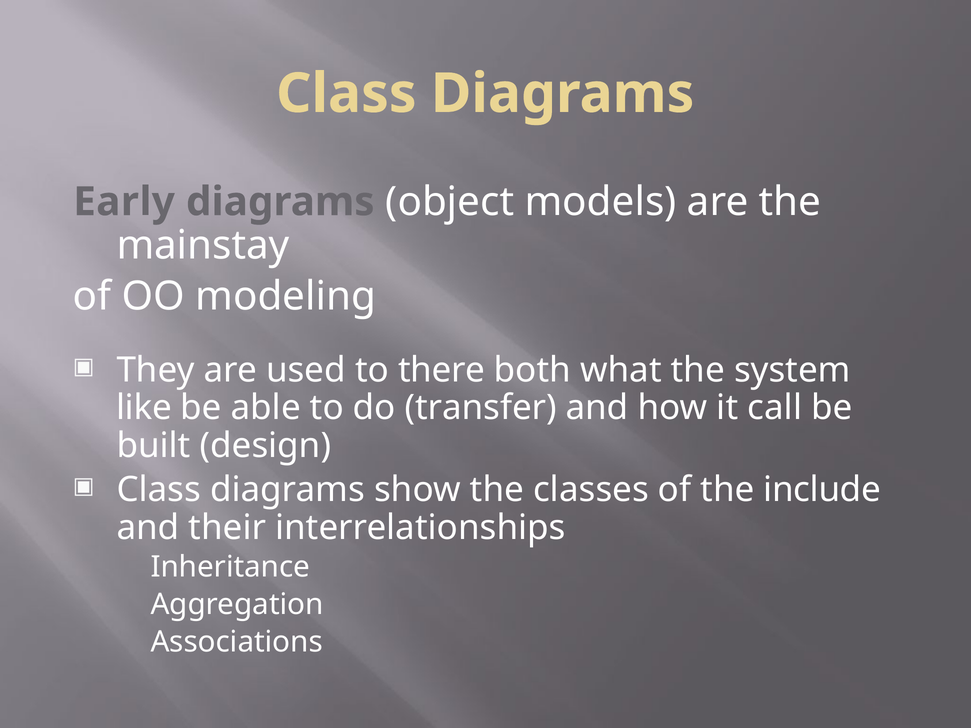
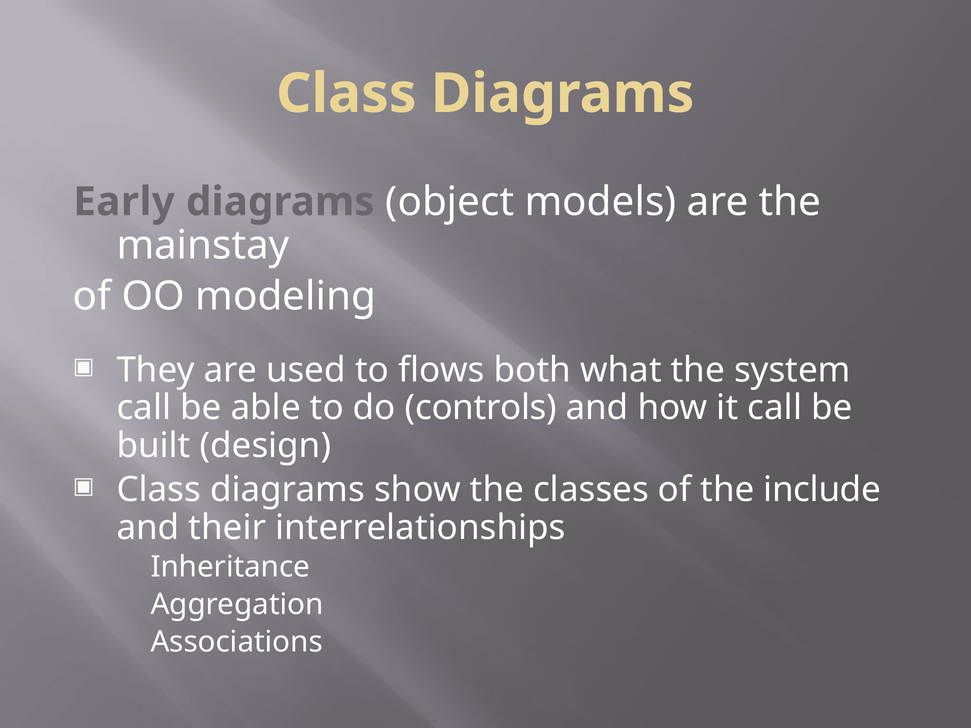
there: there -> flows
like at (144, 408): like -> call
transfer: transfer -> controls
